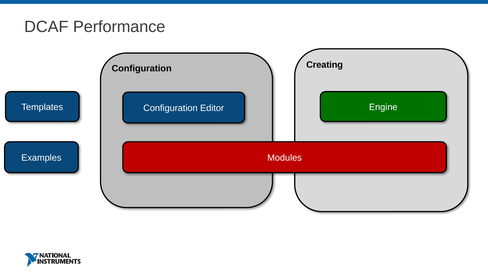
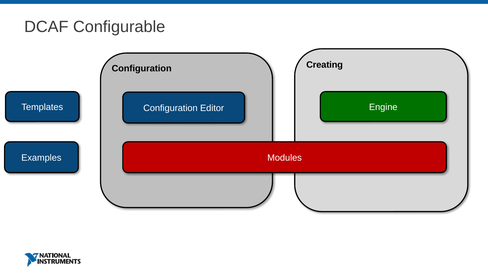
Performance: Performance -> Configurable
